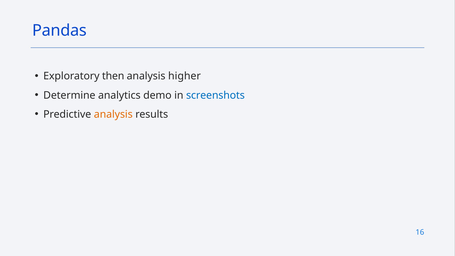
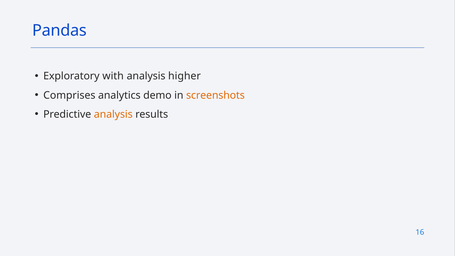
then: then -> with
Determine: Determine -> Comprises
screenshots colour: blue -> orange
